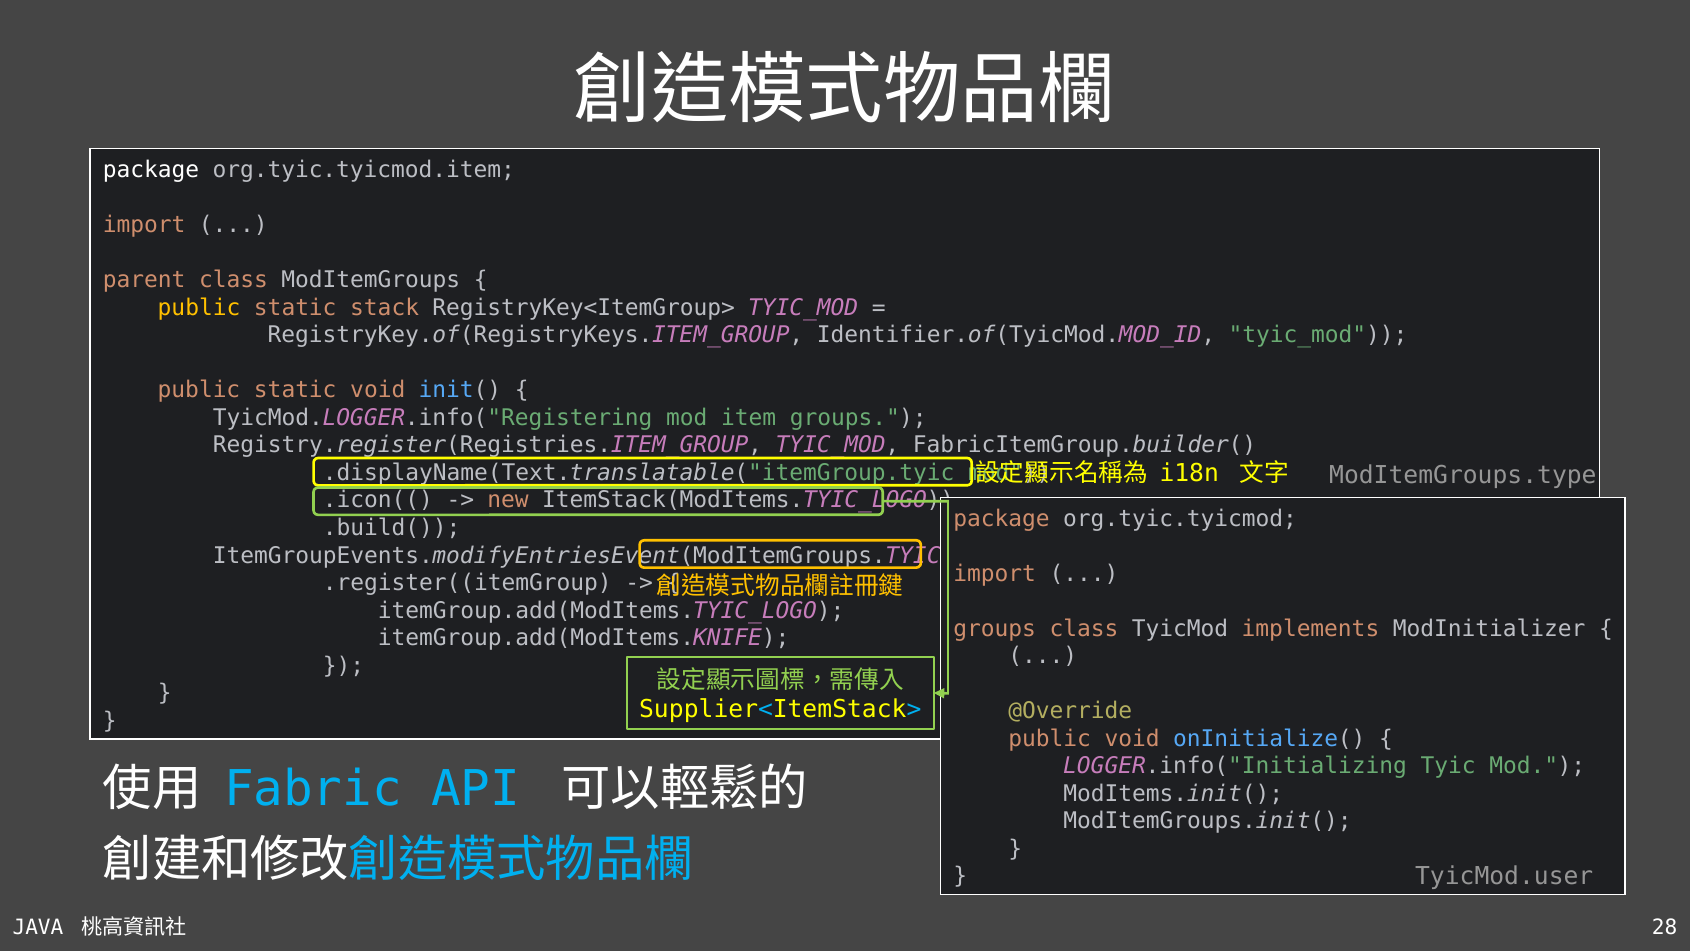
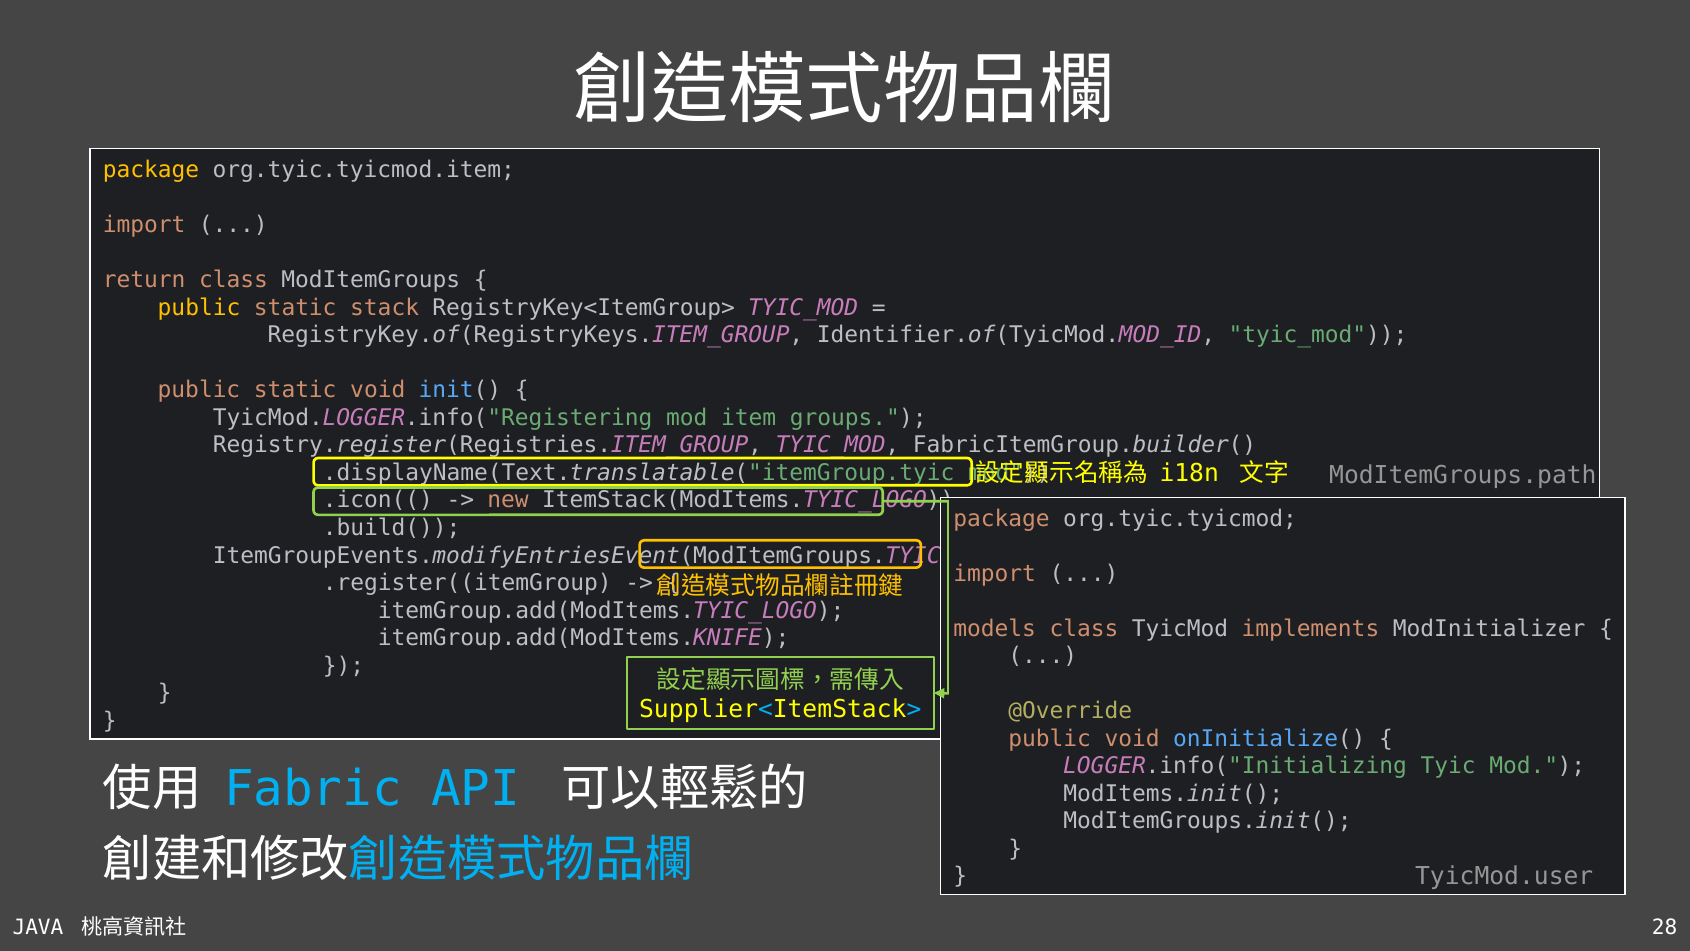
package at (151, 170) colour: white -> yellow
parent: parent -> return
ModItemGroups.type: ModItemGroups.type -> ModItemGroups.path
groups at (995, 629): groups -> models
